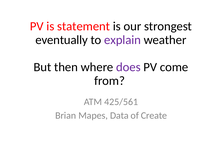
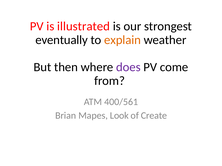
statement: statement -> illustrated
explain colour: purple -> orange
425/561: 425/561 -> 400/561
Data: Data -> Look
